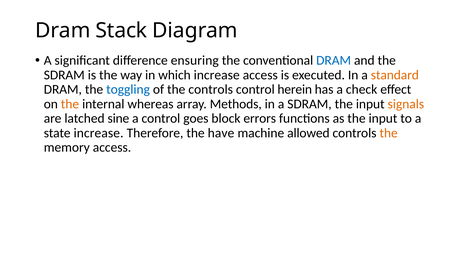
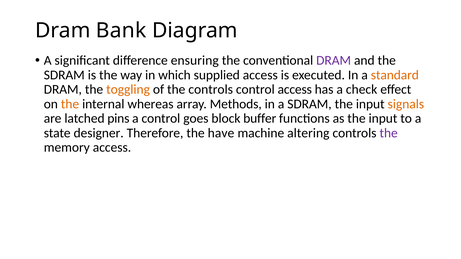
Stack: Stack -> Bank
DRAM at (334, 61) colour: blue -> purple
which increase: increase -> supplied
toggling colour: blue -> orange
control herein: herein -> access
sine: sine -> pins
errors: errors -> buffer
state increase: increase -> designer
allowed: allowed -> altering
the at (389, 133) colour: orange -> purple
